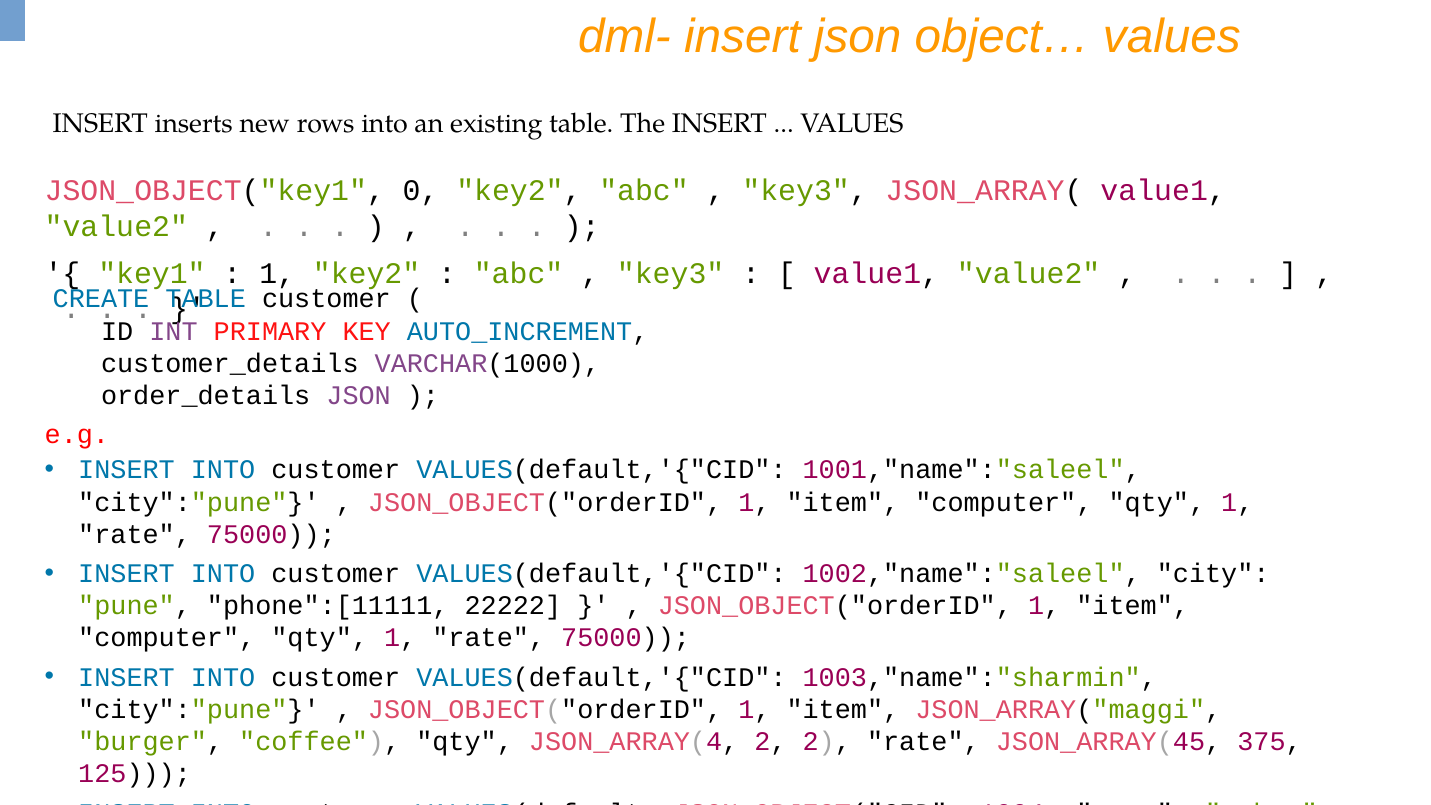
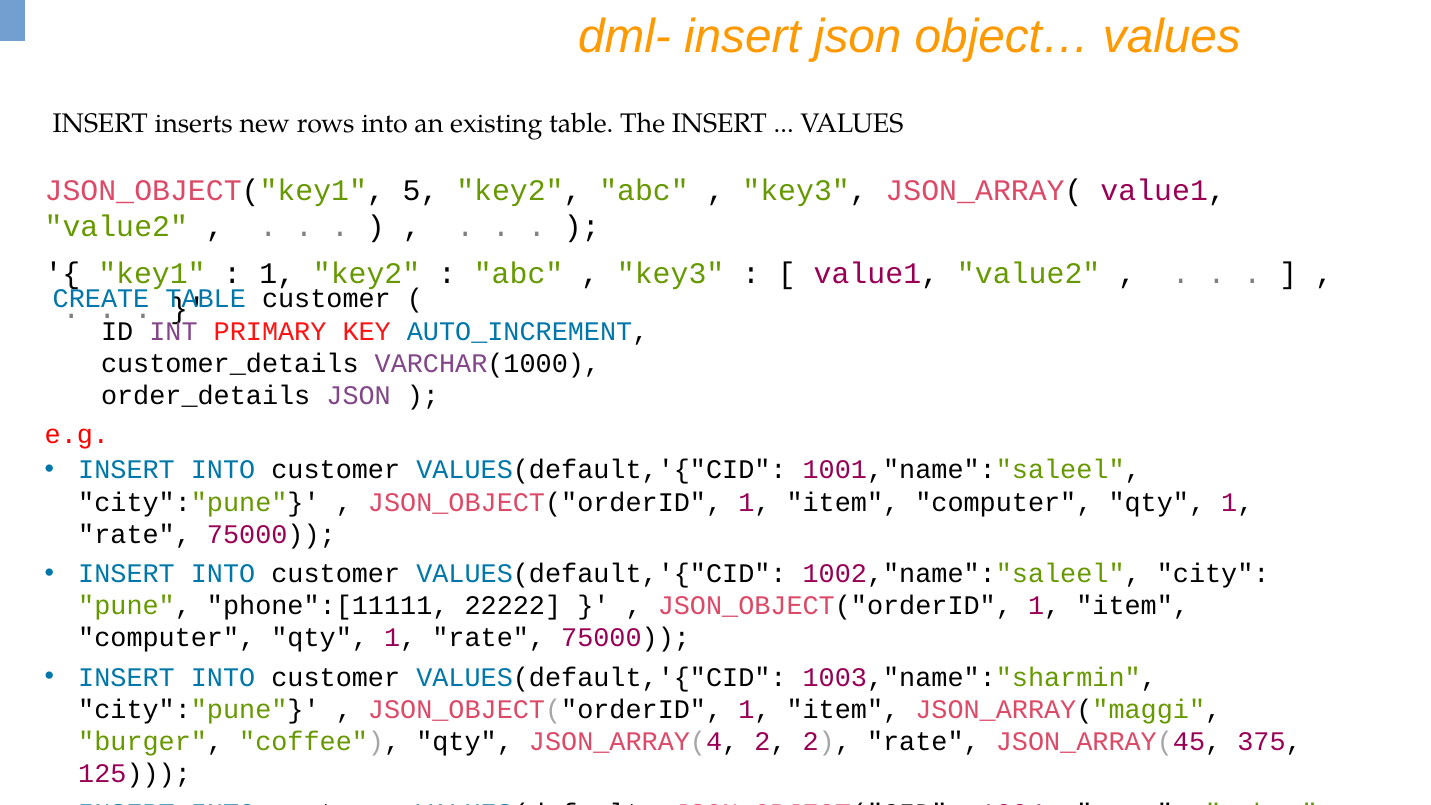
0: 0 -> 5
